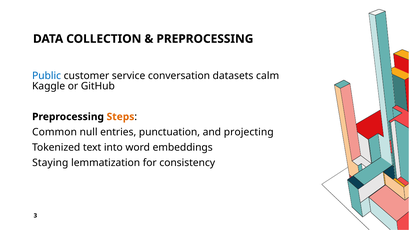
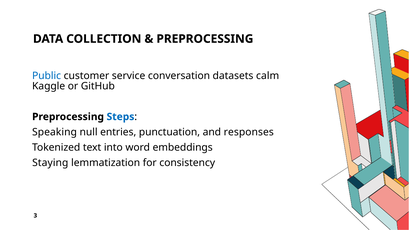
Steps colour: orange -> blue
Common: Common -> Speaking
projecting: projecting -> responses
